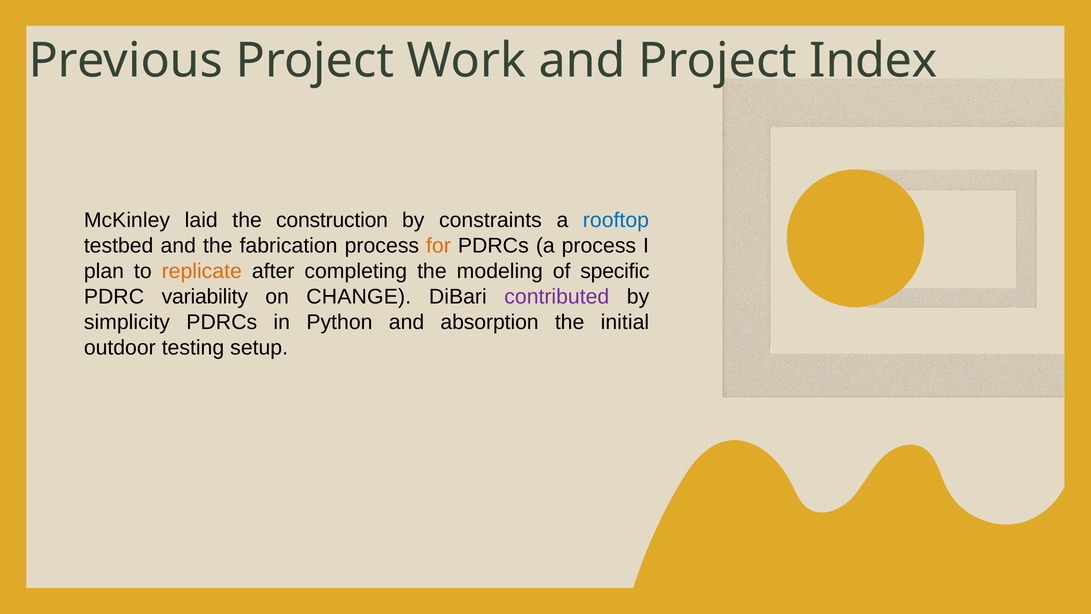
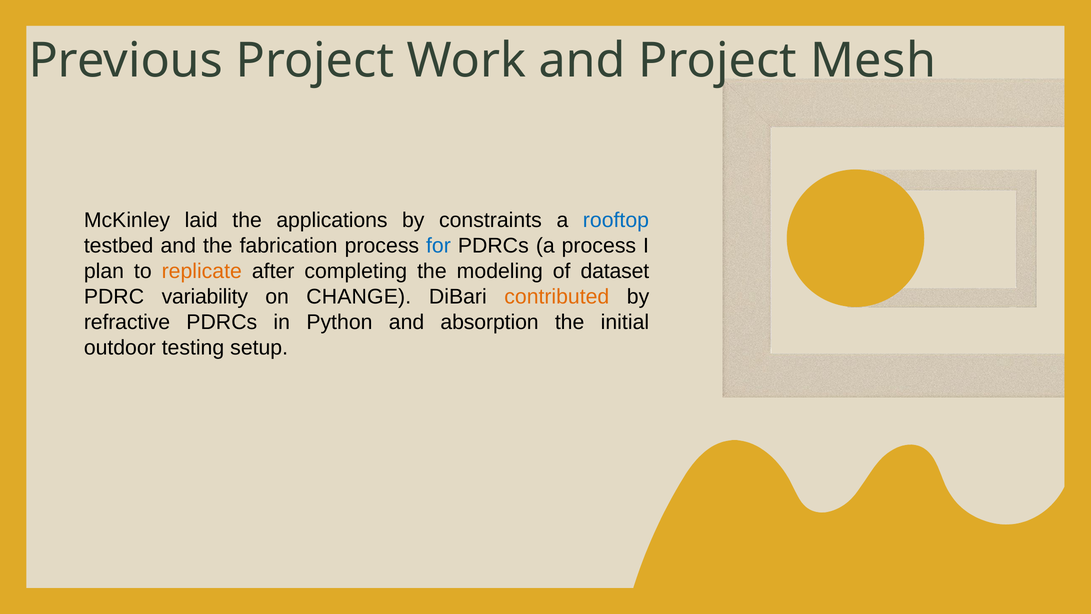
Index: Index -> Mesh
construction: construction -> applications
for colour: orange -> blue
specific: specific -> dataset
contributed colour: purple -> orange
simplicity: simplicity -> refractive
